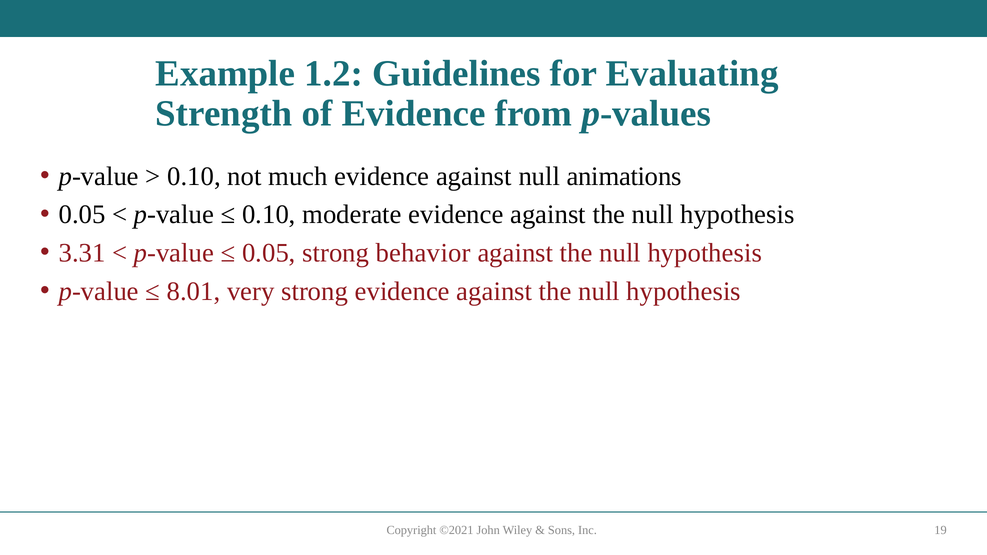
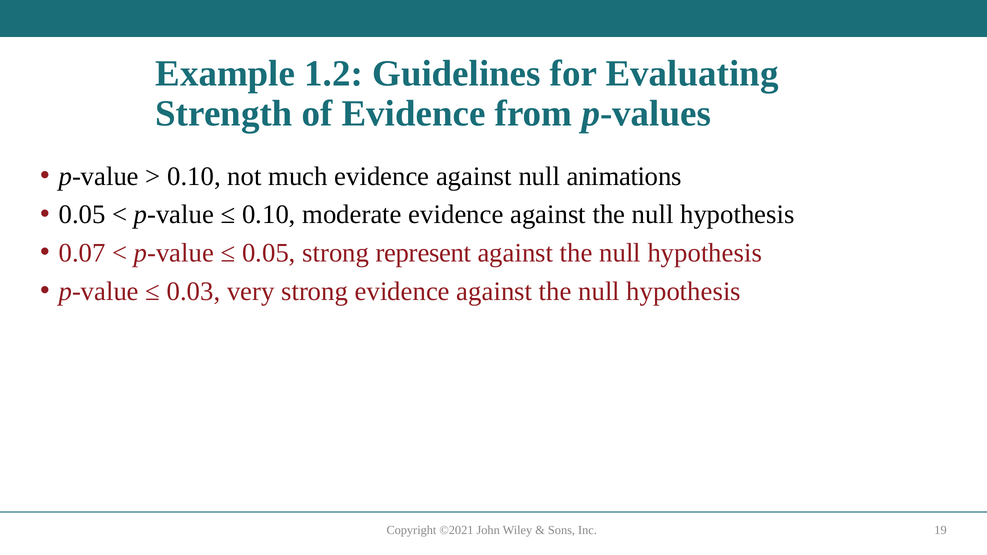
3.31: 3.31 -> 0.07
behavior: behavior -> represent
8.01: 8.01 -> 0.03
